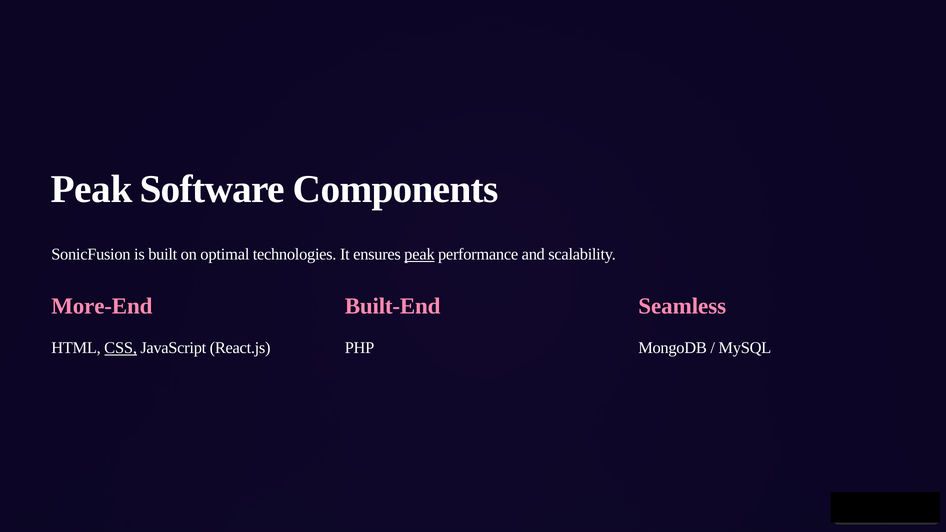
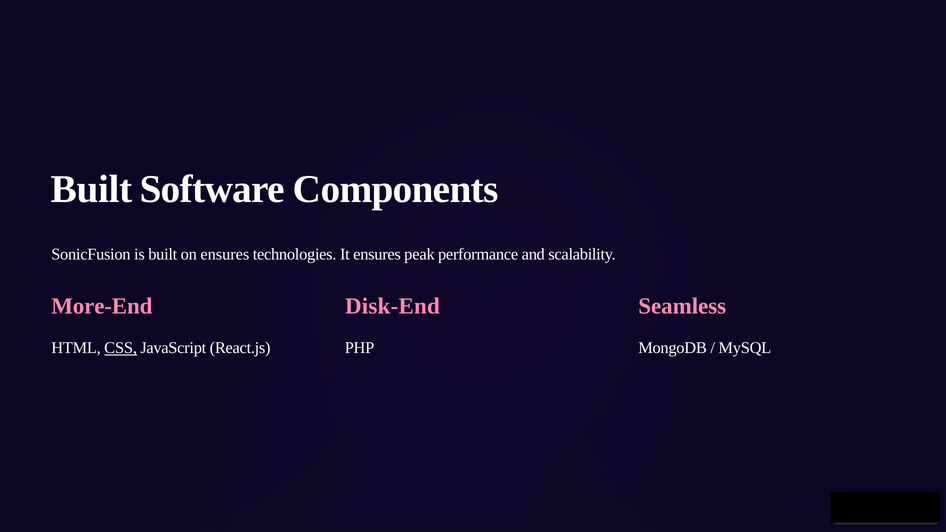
Peak at (92, 189): Peak -> Built
on optimal: optimal -> ensures
peak at (419, 254) underline: present -> none
Built-End: Built-End -> Disk-End
